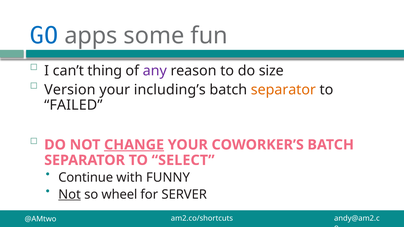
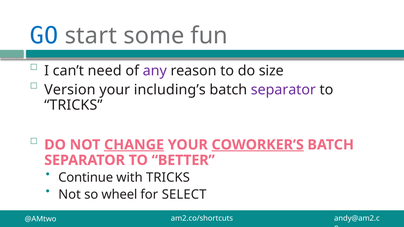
apps: apps -> start
thing: thing -> need
separator at (283, 90) colour: orange -> purple
FAILED at (73, 105): FAILED -> TRICKS
COWORKER’S underline: none -> present
SELECT: SELECT -> BETTER
with FUNNY: FUNNY -> TRICKS
Not at (70, 195) underline: present -> none
SERVER: SERVER -> SELECT
